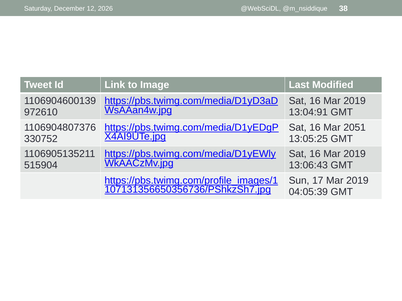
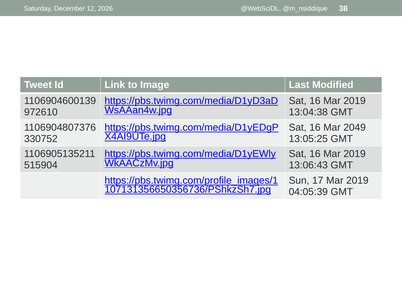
13:04:91: 13:04:91 -> 13:04:38
2051: 2051 -> 2049
